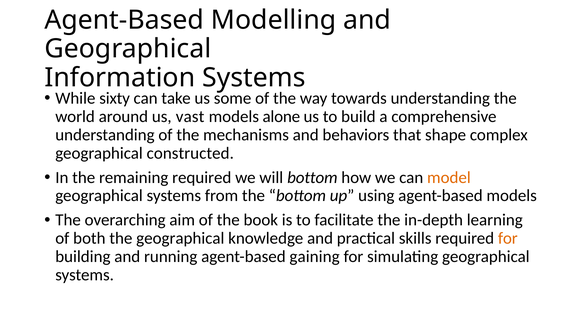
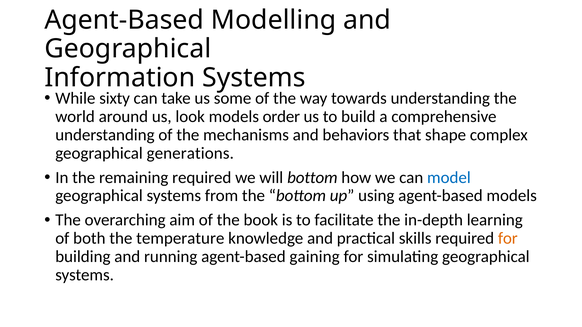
vast: vast -> look
alone: alone -> order
constructed: constructed -> generations
model colour: orange -> blue
the geographical: geographical -> temperature
